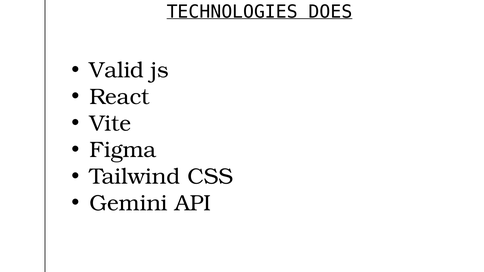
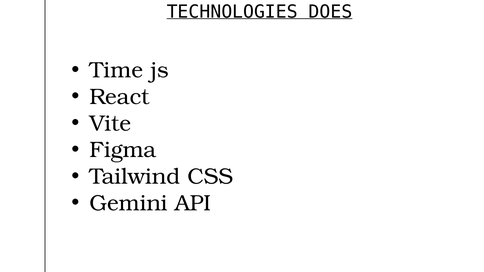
Valid: Valid -> Time
